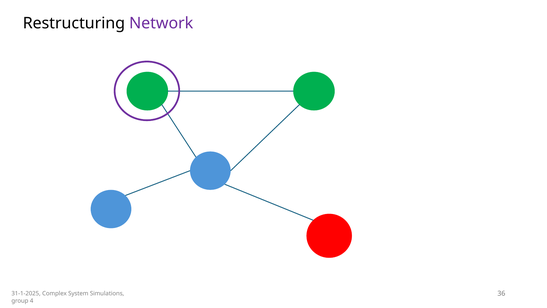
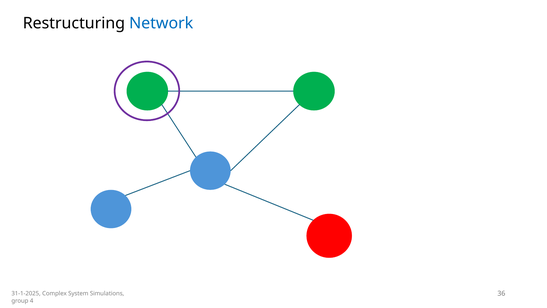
Network colour: purple -> blue
